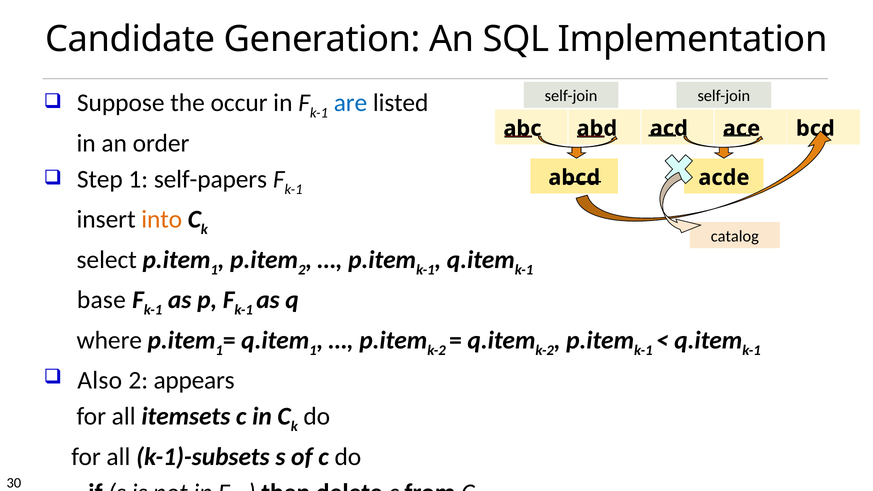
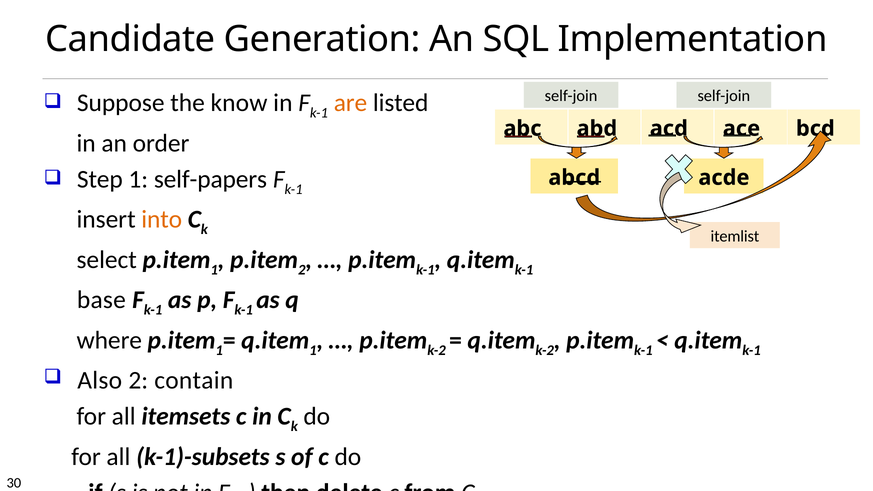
occur: occur -> know
are colour: blue -> orange
catalog: catalog -> itemlist
appears: appears -> contain
